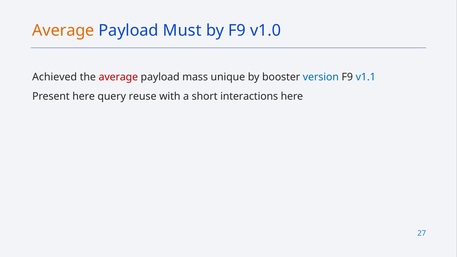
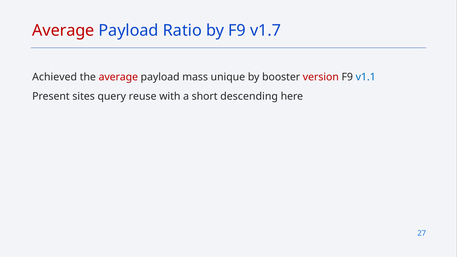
Average at (63, 31) colour: orange -> red
Must: Must -> Ratio
v1.0: v1.0 -> v1.7
version colour: blue -> red
Present here: here -> sites
interactions: interactions -> descending
